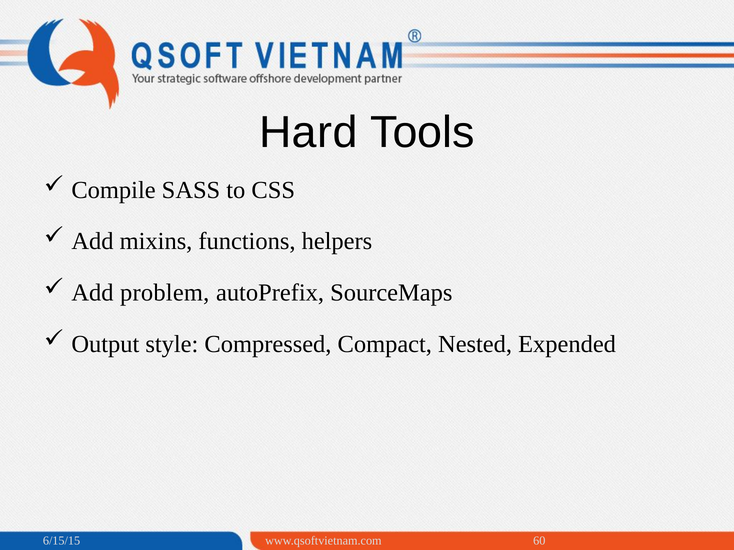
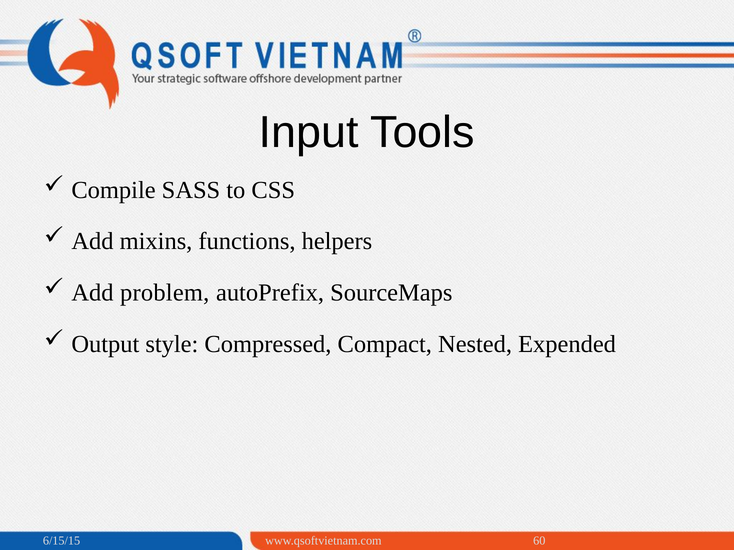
Hard: Hard -> Input
